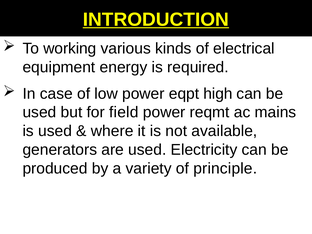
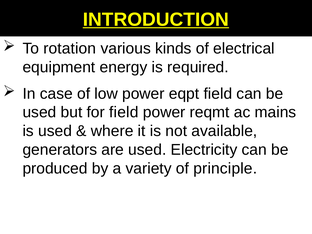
working: working -> rotation
eqpt high: high -> field
